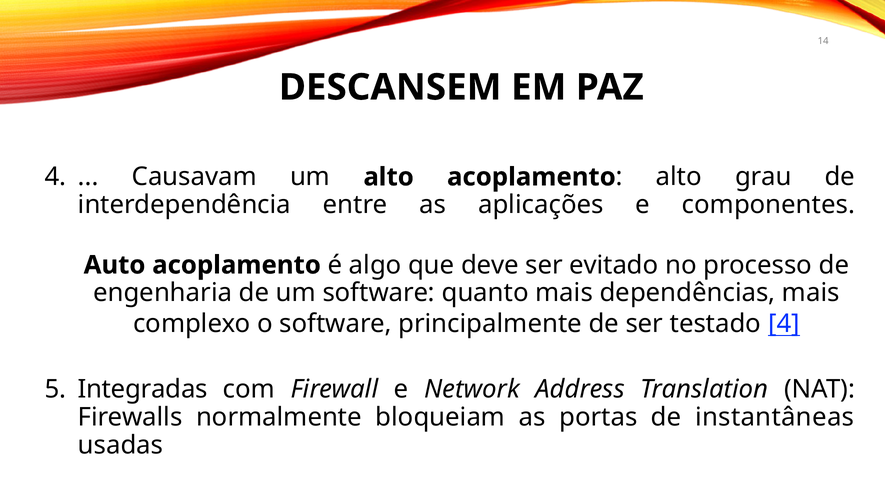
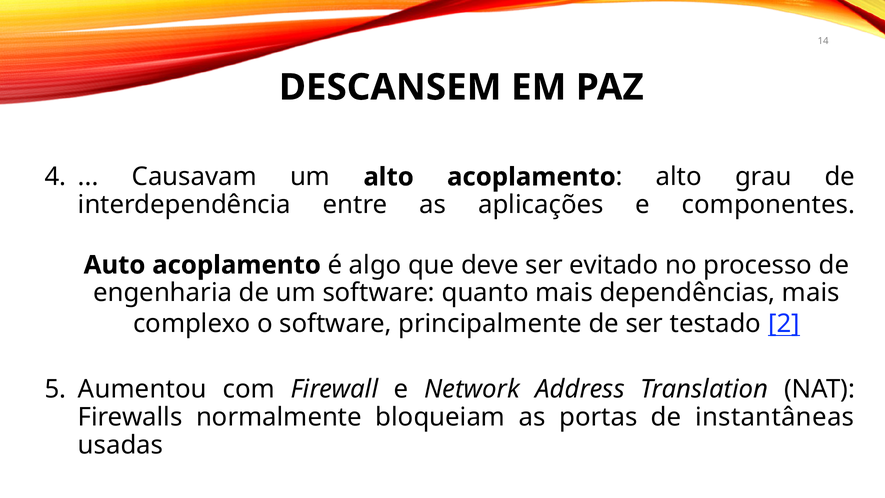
testado 4: 4 -> 2
Integradas: Integradas -> Aumentou
